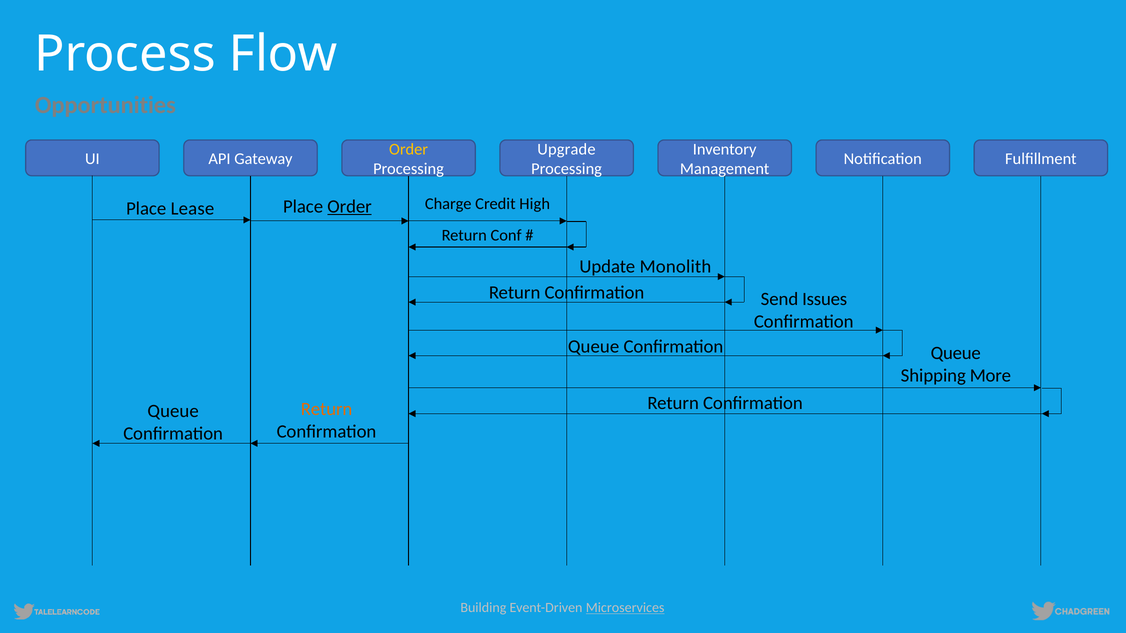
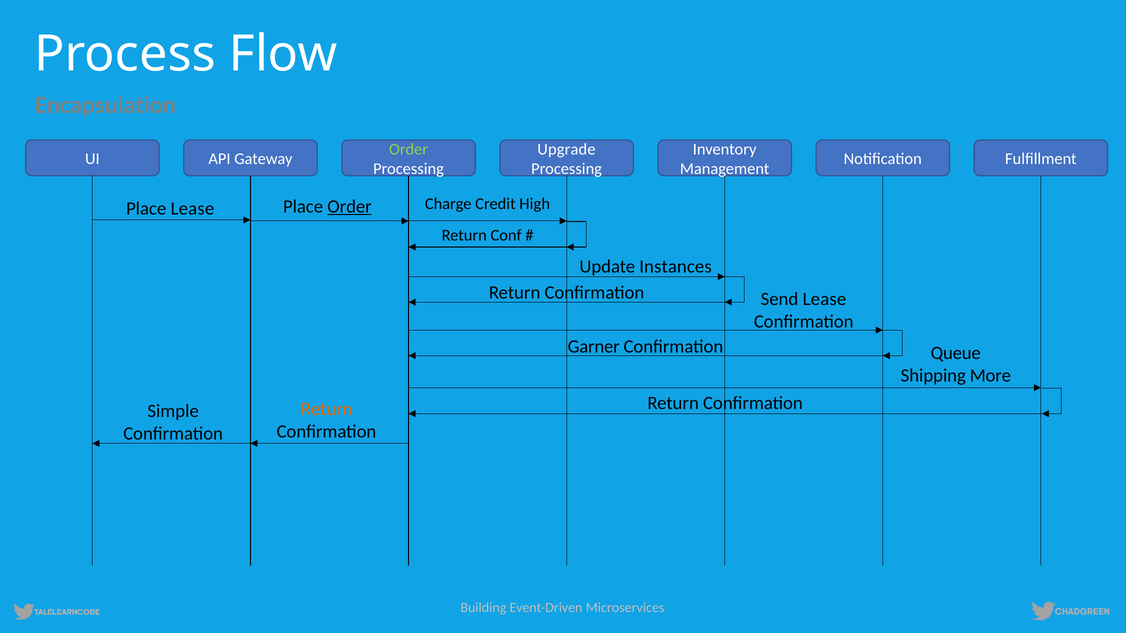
Opportunities: Opportunities -> Encapsulation
Order at (409, 149) colour: yellow -> light green
Monolith: Monolith -> Instances
Send Issues: Issues -> Lease
Queue at (594, 347): Queue -> Garner
Queue at (173, 411): Queue -> Simple
Microservices underline: present -> none
